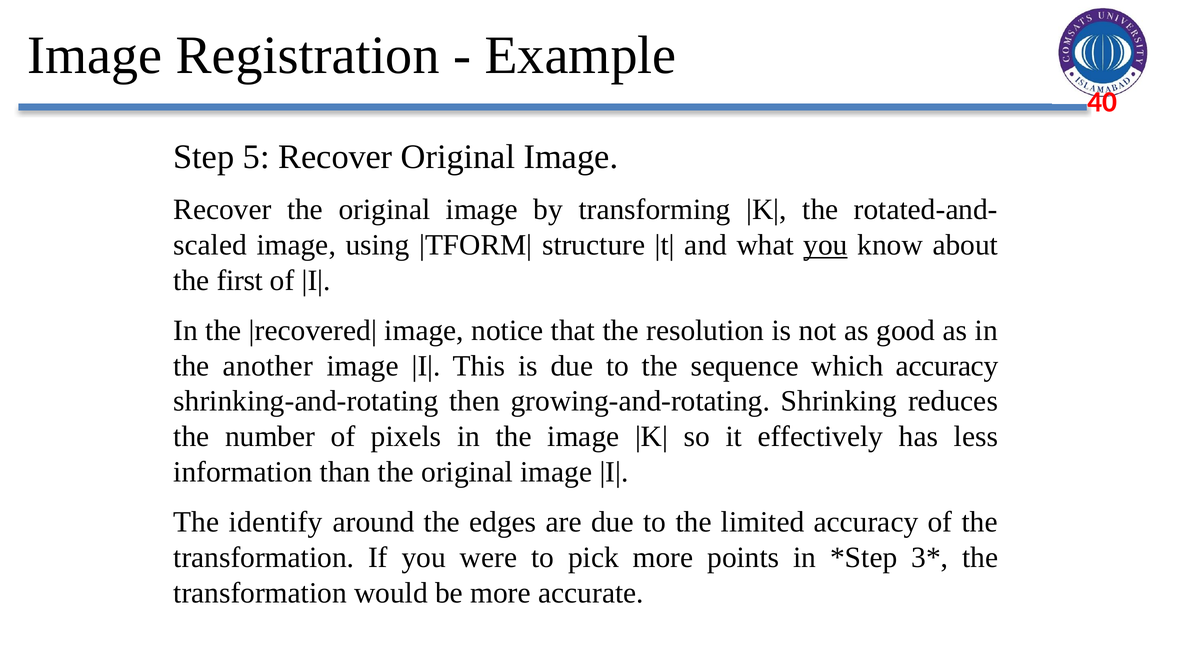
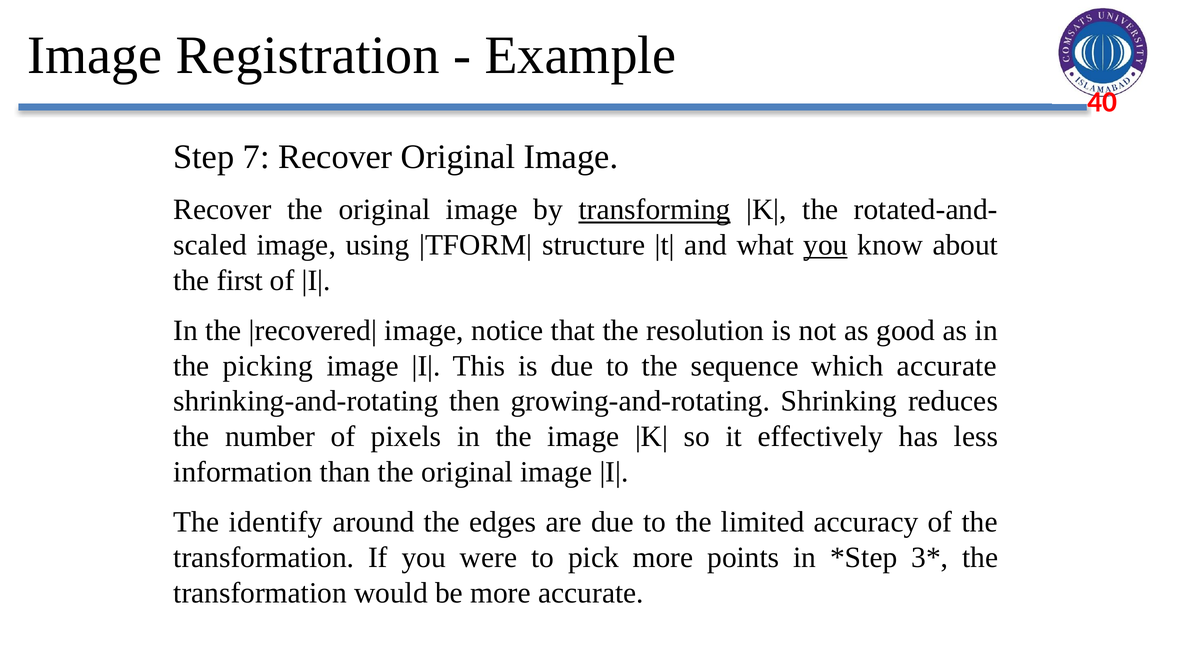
5: 5 -> 7
transforming underline: none -> present
another: another -> picking
which accuracy: accuracy -> accurate
